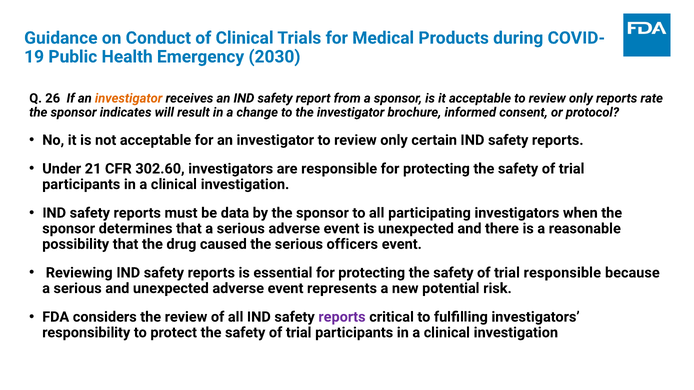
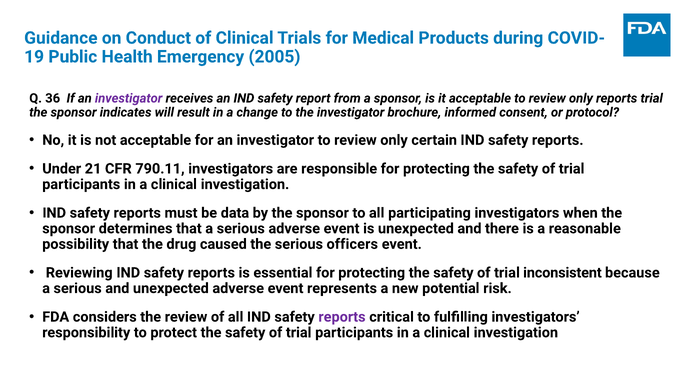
2030: 2030 -> 2005
26: 26 -> 36
investigator at (129, 98) colour: orange -> purple
reports rate: rate -> trial
302.60: 302.60 -> 790.11
trial responsible: responsible -> inconsistent
